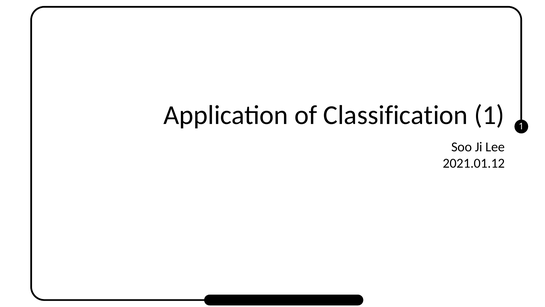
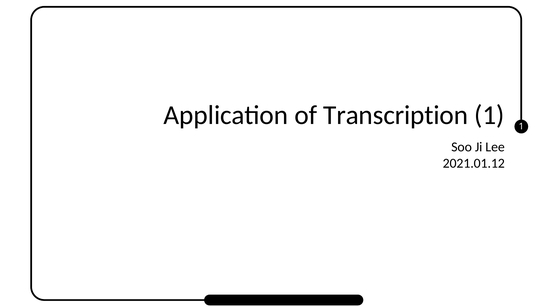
Classification: Classification -> Transcription
